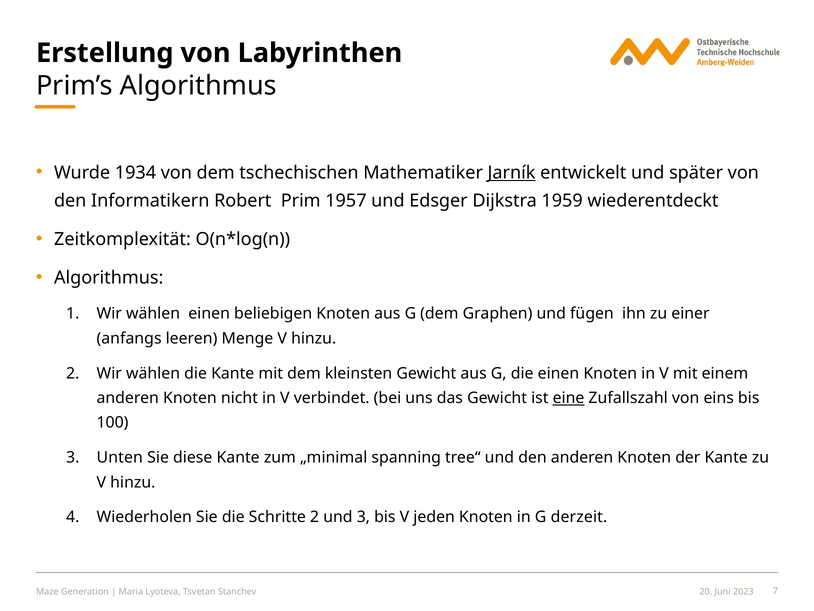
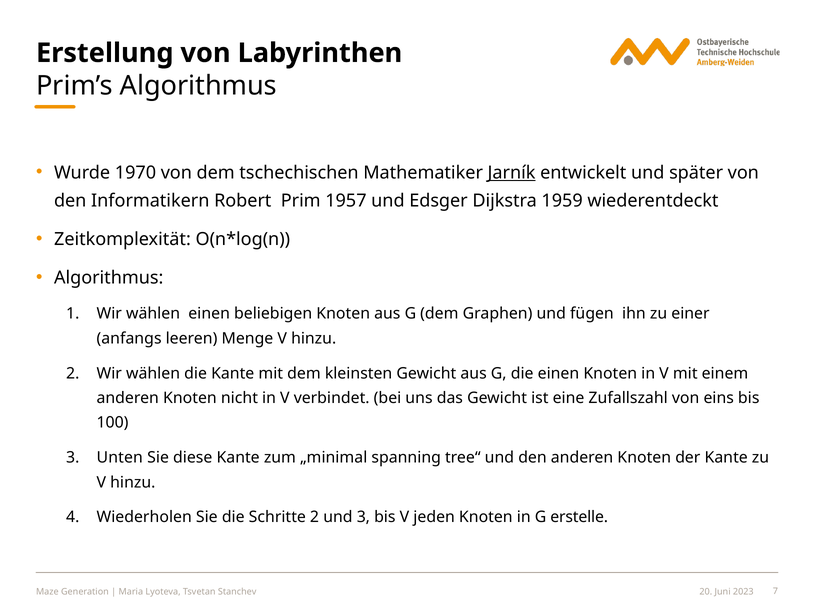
1934: 1934 -> 1970
eine underline: present -> none
derzeit: derzeit -> erstelle
